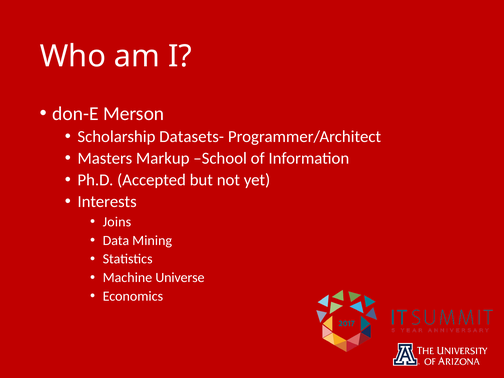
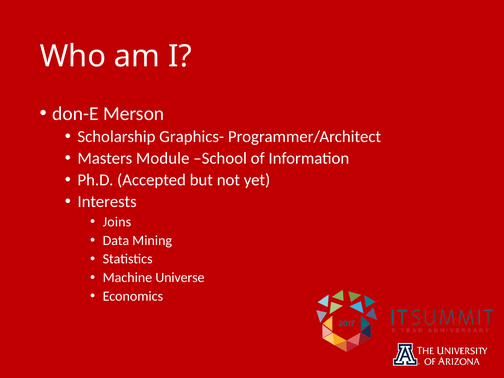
Datasets-: Datasets- -> Graphics-
Markup: Markup -> Module
